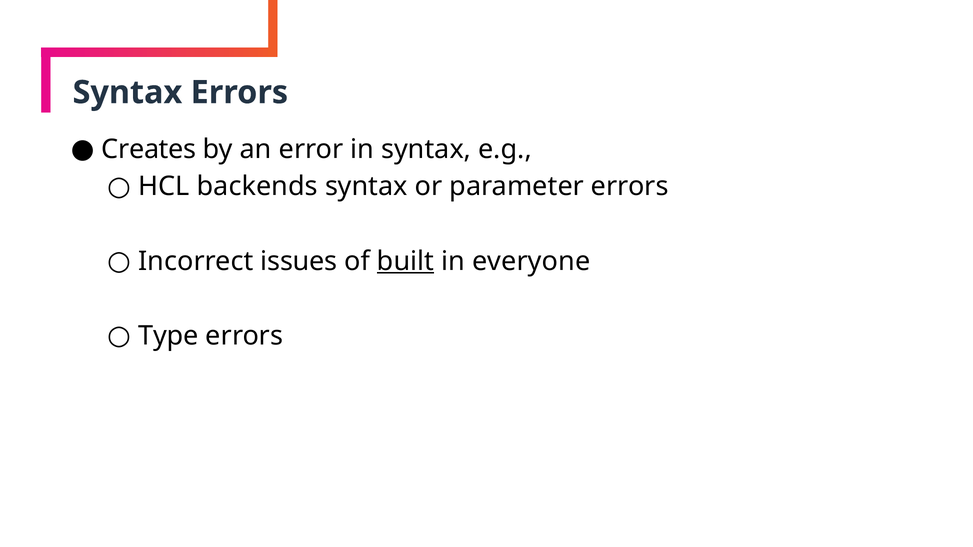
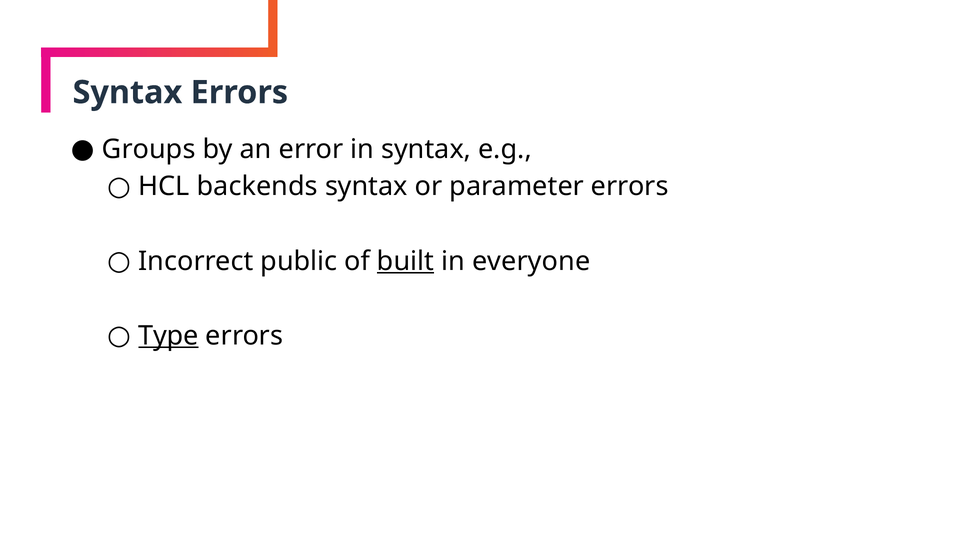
Creates: Creates -> Groups
issues: issues -> public
Type underline: none -> present
